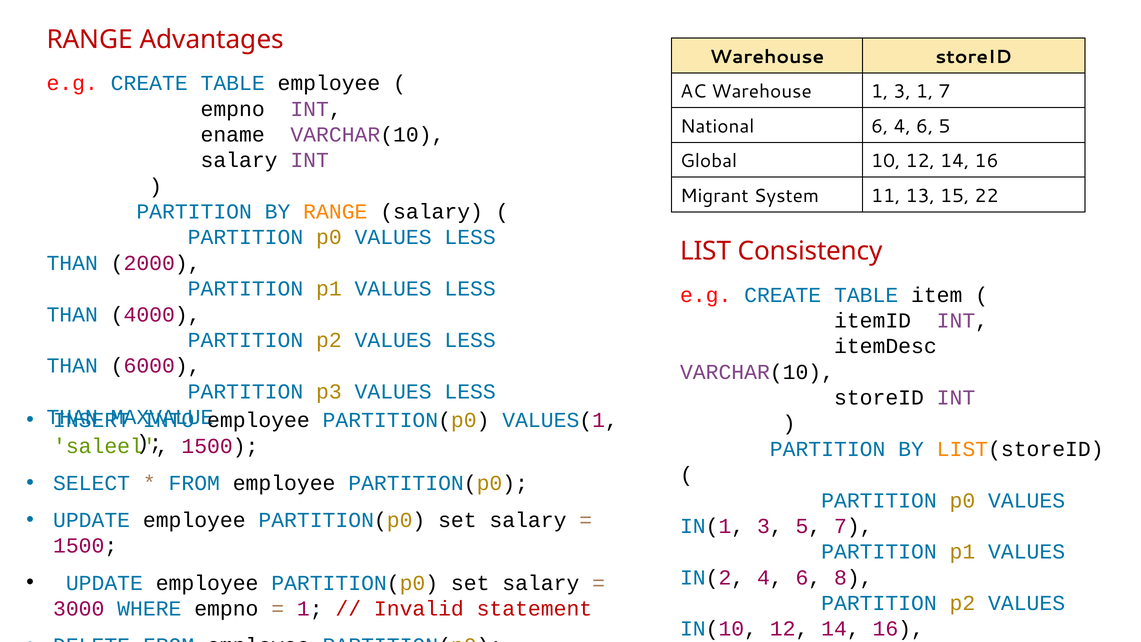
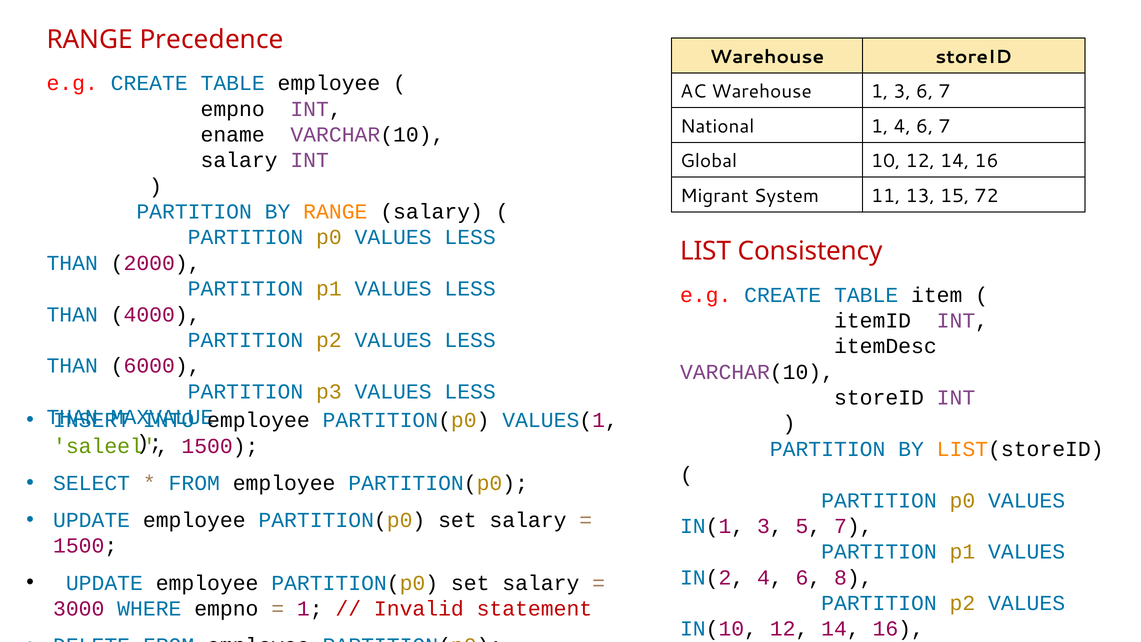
Advantages: Advantages -> Precedence
3 1: 1 -> 6
National 6: 6 -> 1
4 6 5: 5 -> 7
22: 22 -> 72
